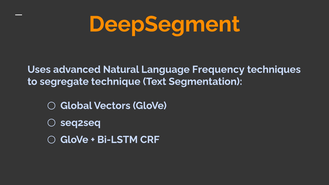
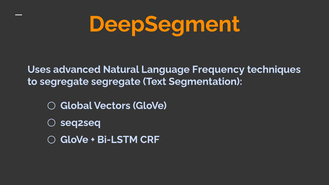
segregate technique: technique -> segregate
